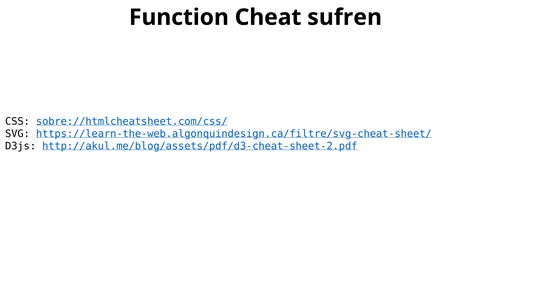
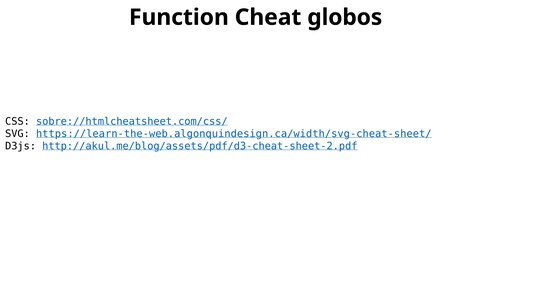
sufren: sufren -> globos
https://learn-the-web.algonquindesign.ca/filtre/svg-cheat-sheet/: https://learn-the-web.algonquindesign.ca/filtre/svg-cheat-sheet/ -> https://learn-the-web.algonquindesign.ca/width/svg-cheat-sheet/
